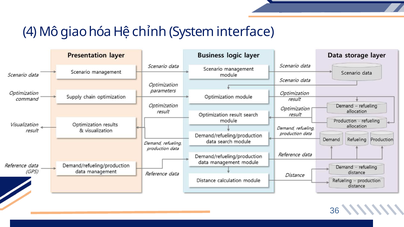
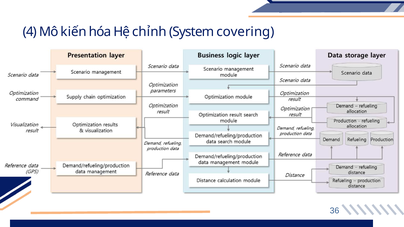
giao: giao -> kiến
interface: interface -> covering
